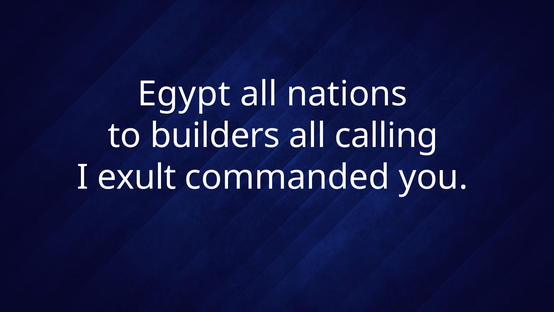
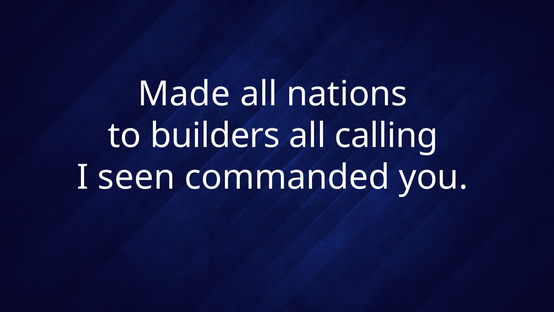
Egypt: Egypt -> Made
exult: exult -> seen
